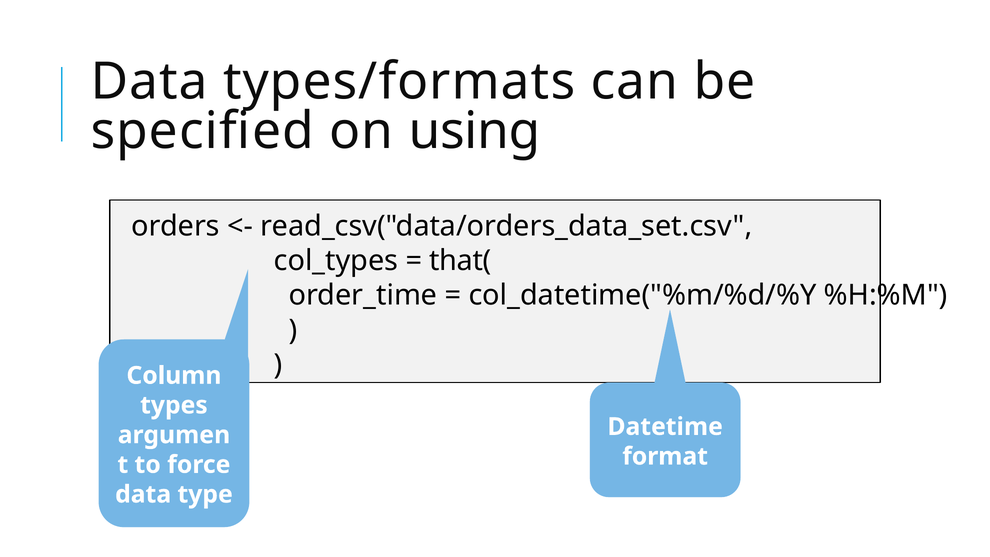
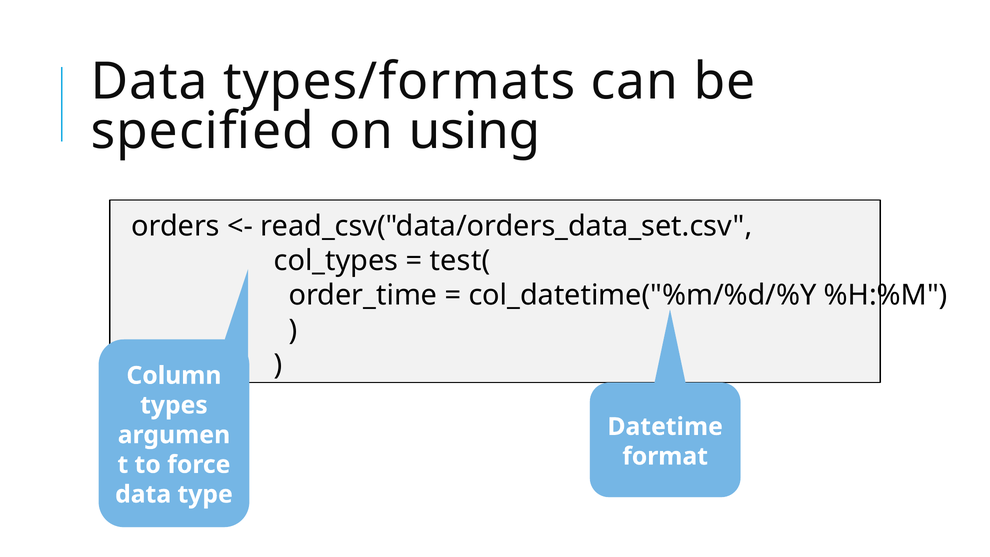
that(: that( -> test(
